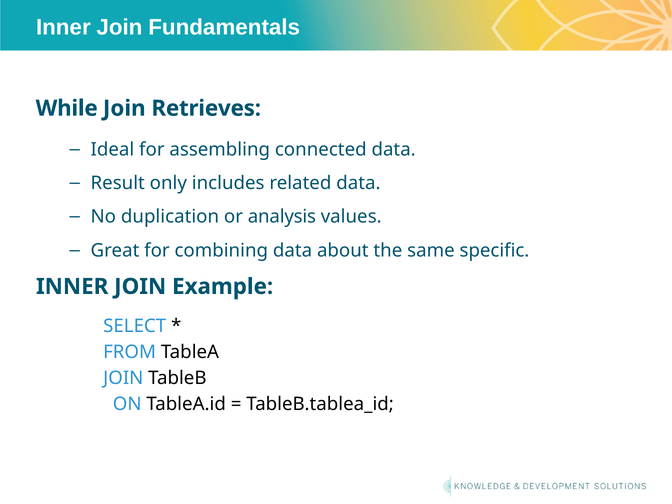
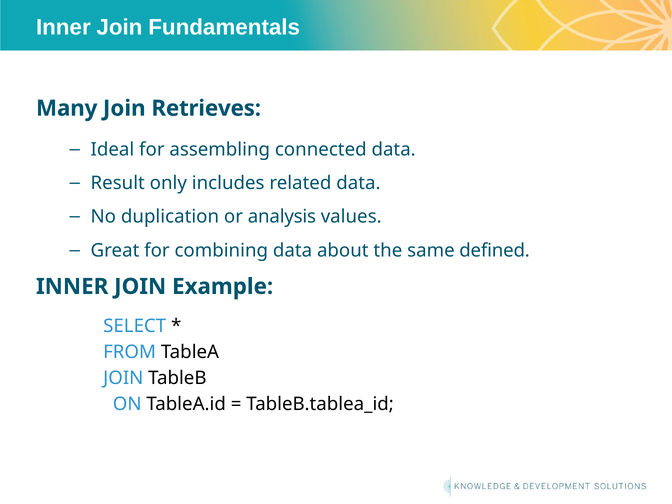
While: While -> Many
specific: specific -> defined
